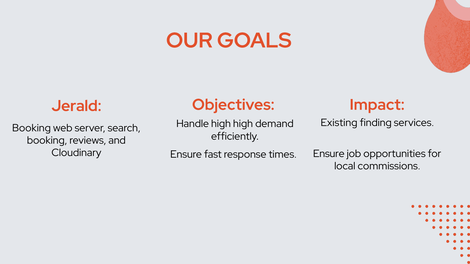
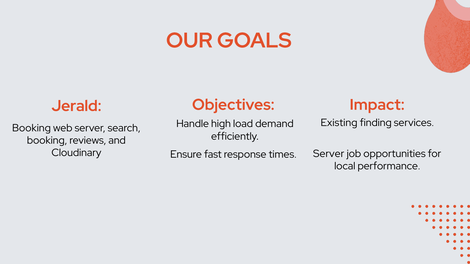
high high: high -> load
Ensure at (329, 154): Ensure -> Server
commissions: commissions -> performance
